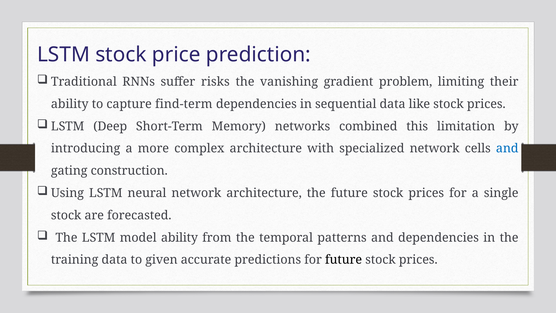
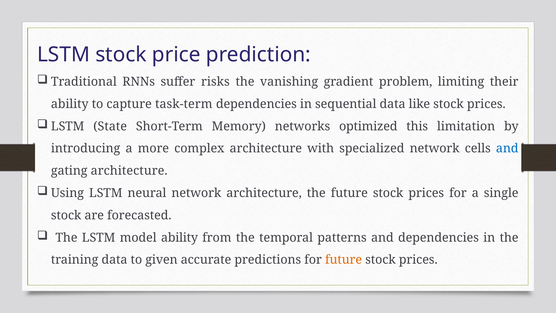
find-term: find-term -> task-term
Deep: Deep -> State
combined: combined -> optimized
gating construction: construction -> architecture
future at (344, 260) colour: black -> orange
